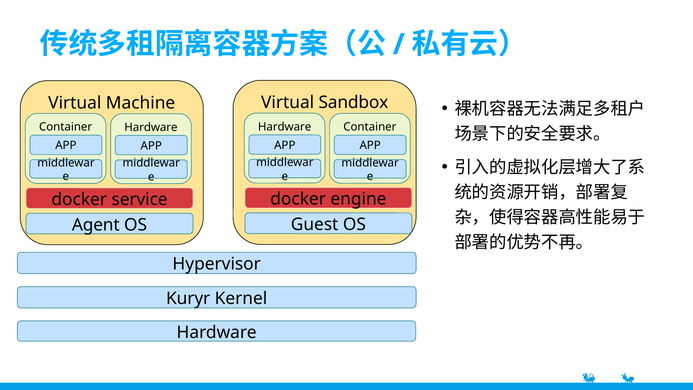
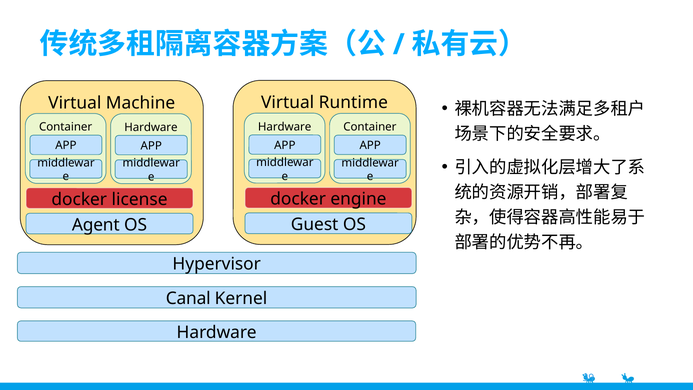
Sandbox: Sandbox -> Runtime
service: service -> license
Kuryr: Kuryr -> Canal
